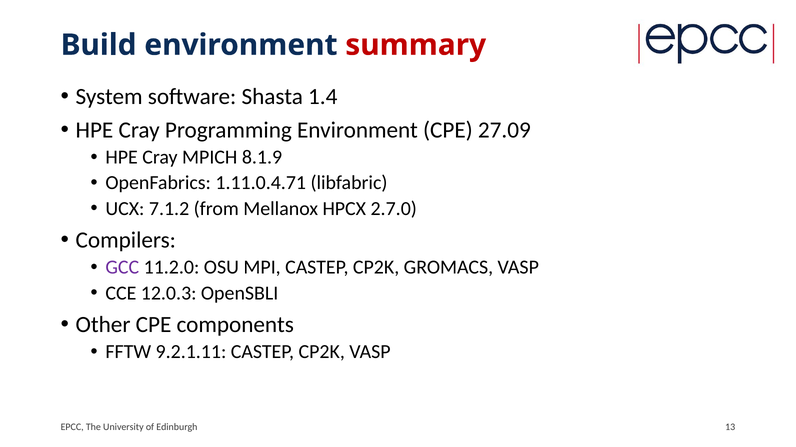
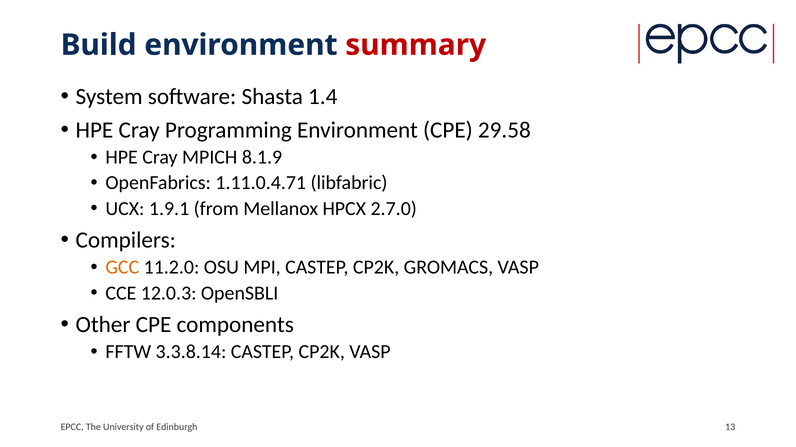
27.09: 27.09 -> 29.58
7.1.2: 7.1.2 -> 1.9.1
GCC colour: purple -> orange
9.2.1.11: 9.2.1.11 -> 3.3.8.14
